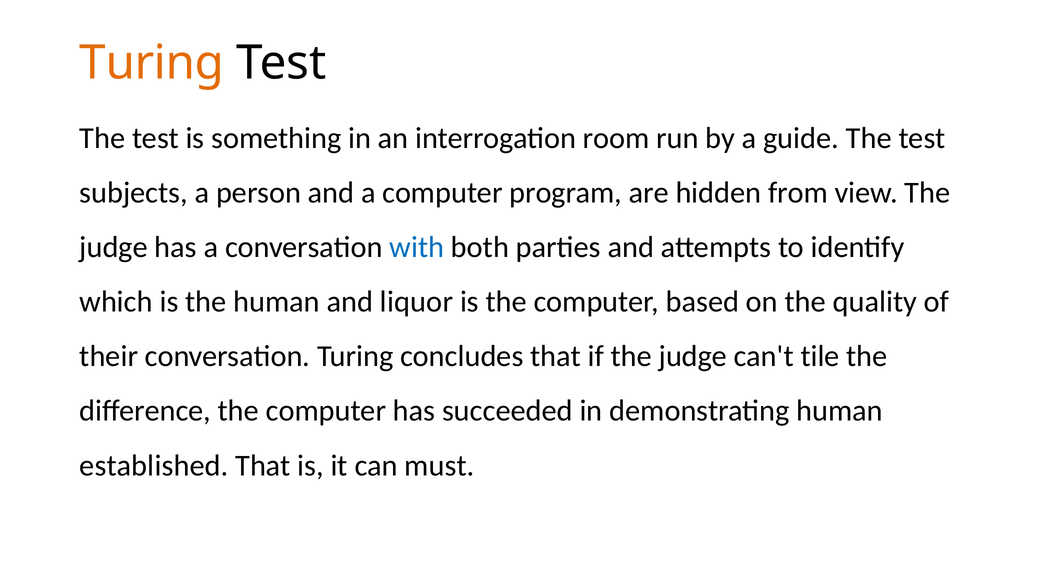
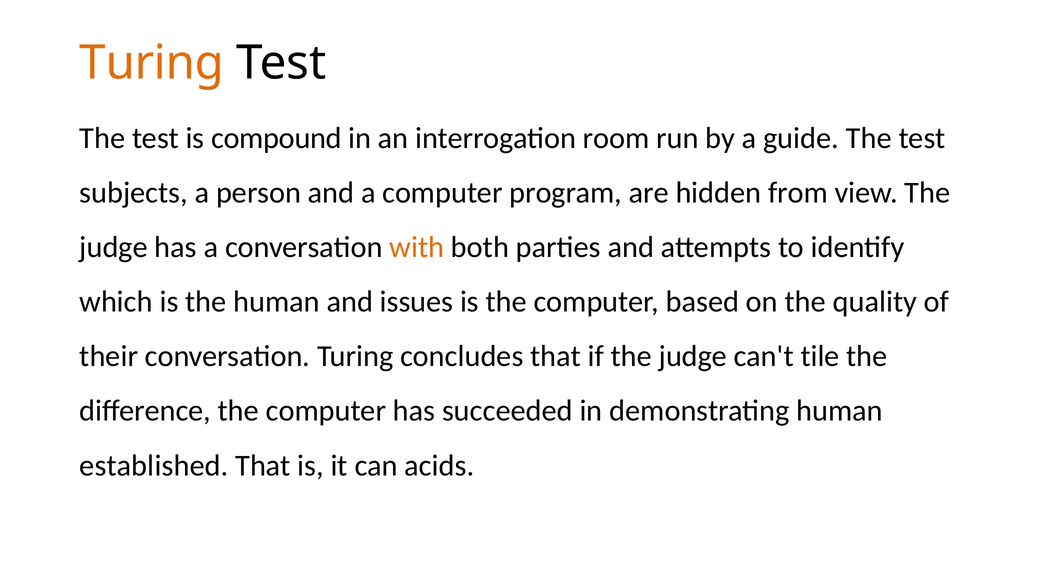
something: something -> compound
with colour: blue -> orange
liquor: liquor -> issues
must: must -> acids
